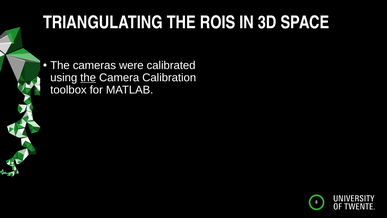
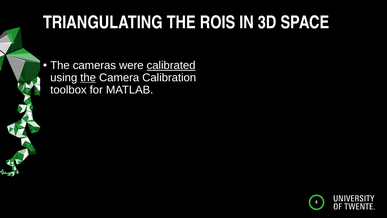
calibrated underline: none -> present
